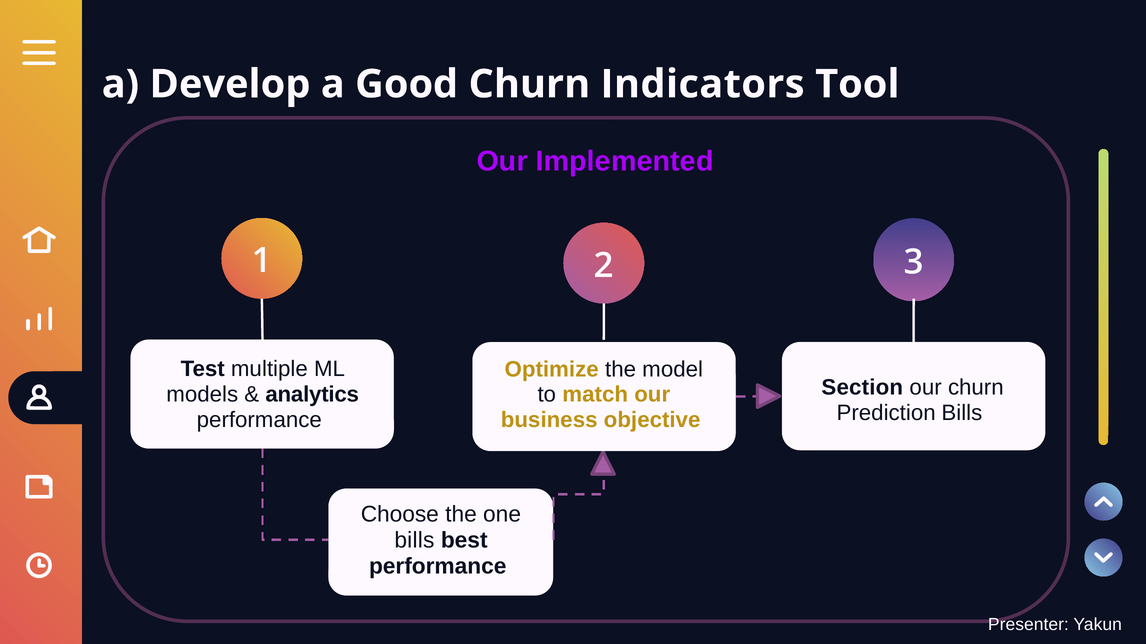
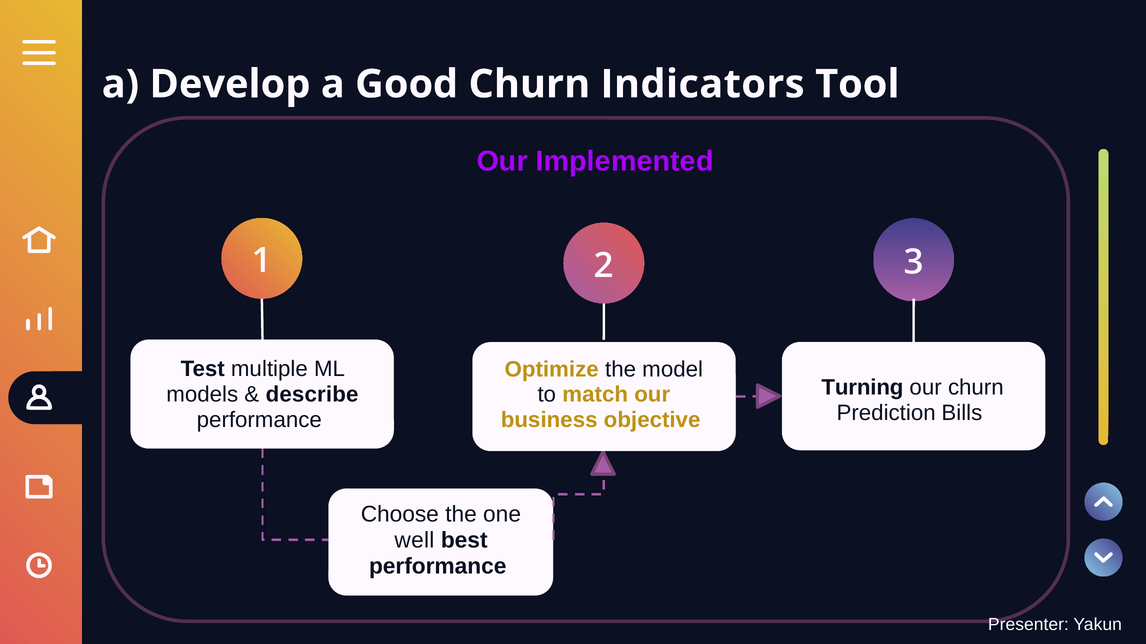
Section: Section -> Turning
analytics: analytics -> describe
bills at (414, 541): bills -> well
